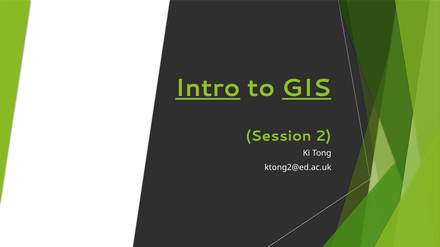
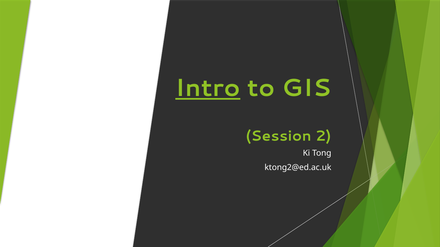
GIS underline: present -> none
